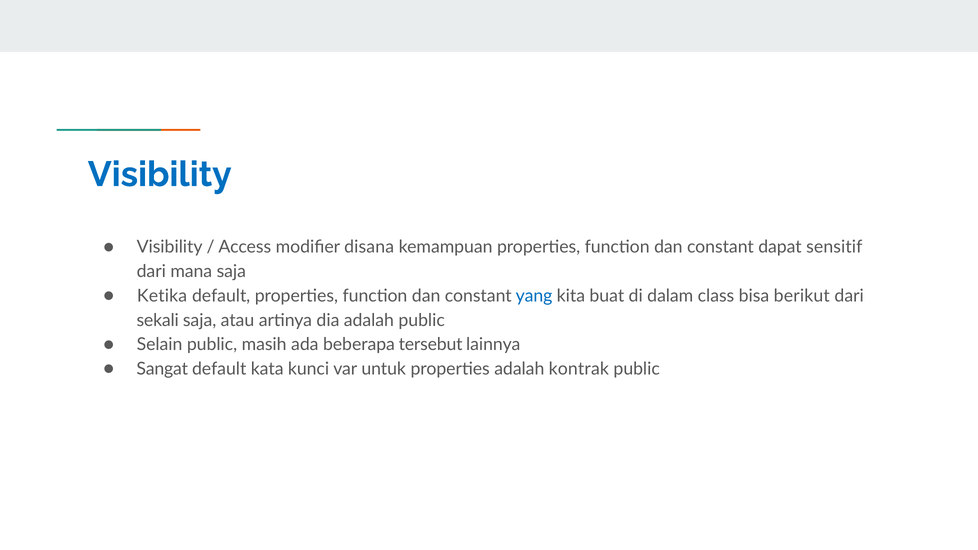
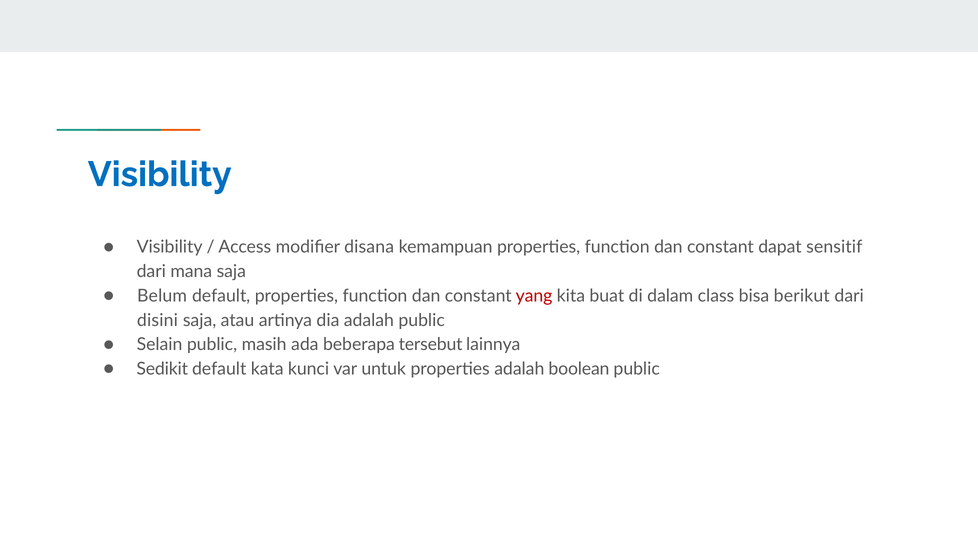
Ketika: Ketika -> Belum
yang colour: blue -> red
sekali: sekali -> disini
Sangat: Sangat -> Sedikit
kontrak: kontrak -> boolean
